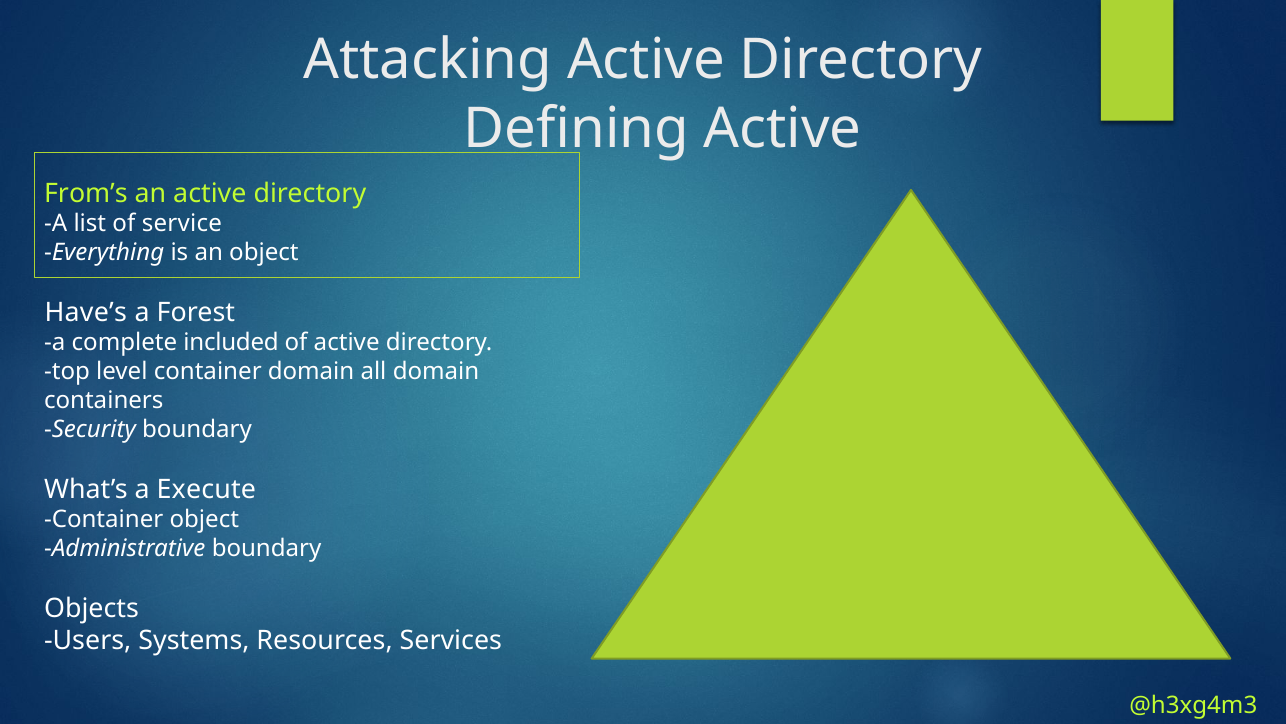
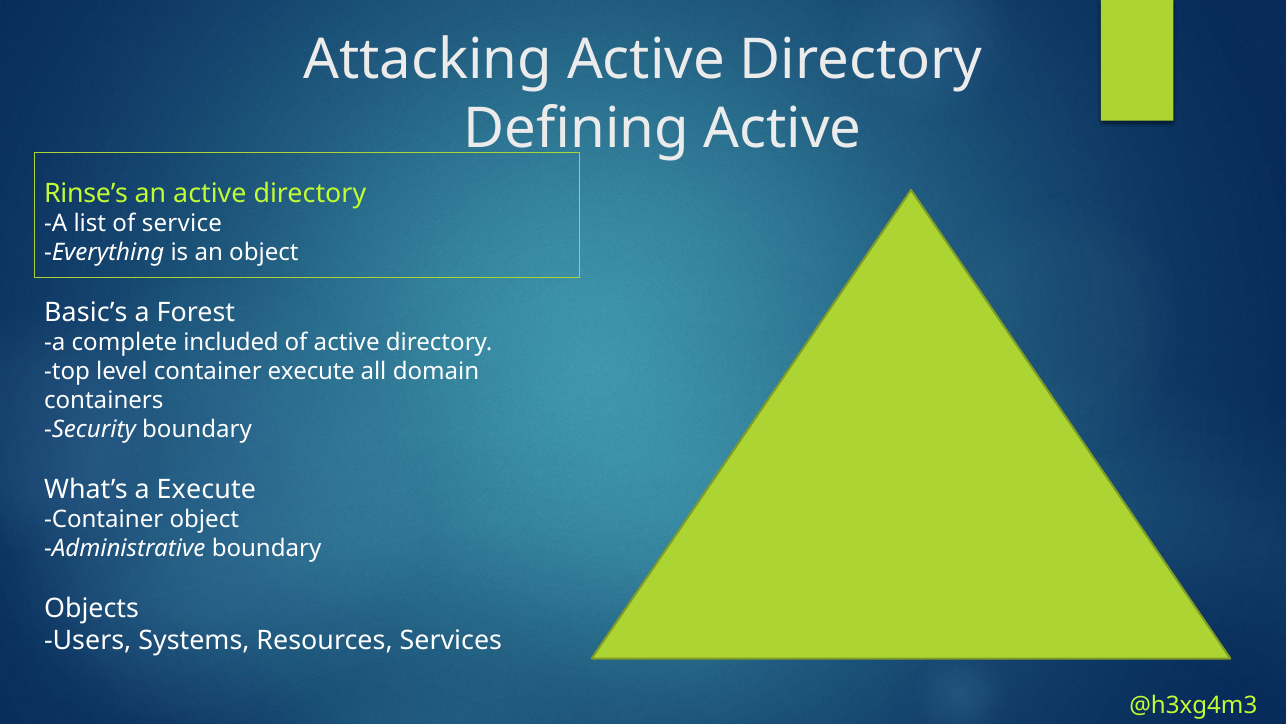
From’s: From’s -> Rinse’s
Have’s: Have’s -> Basic’s
container domain: domain -> execute
